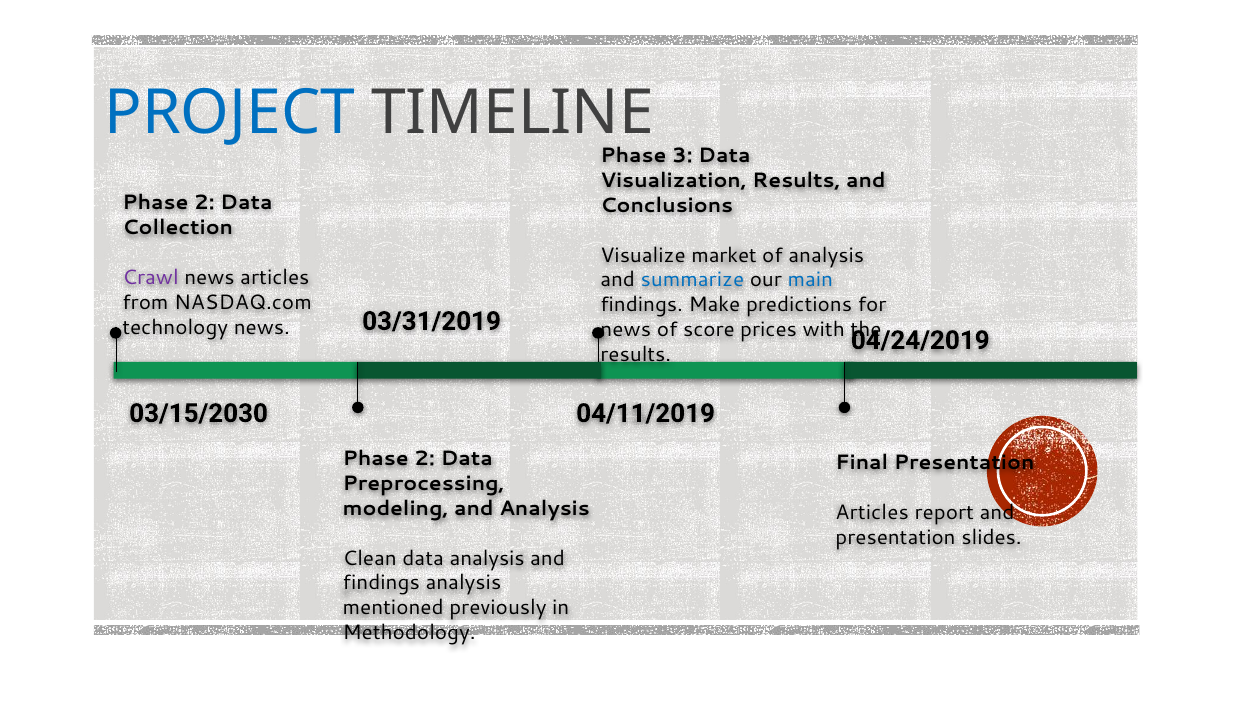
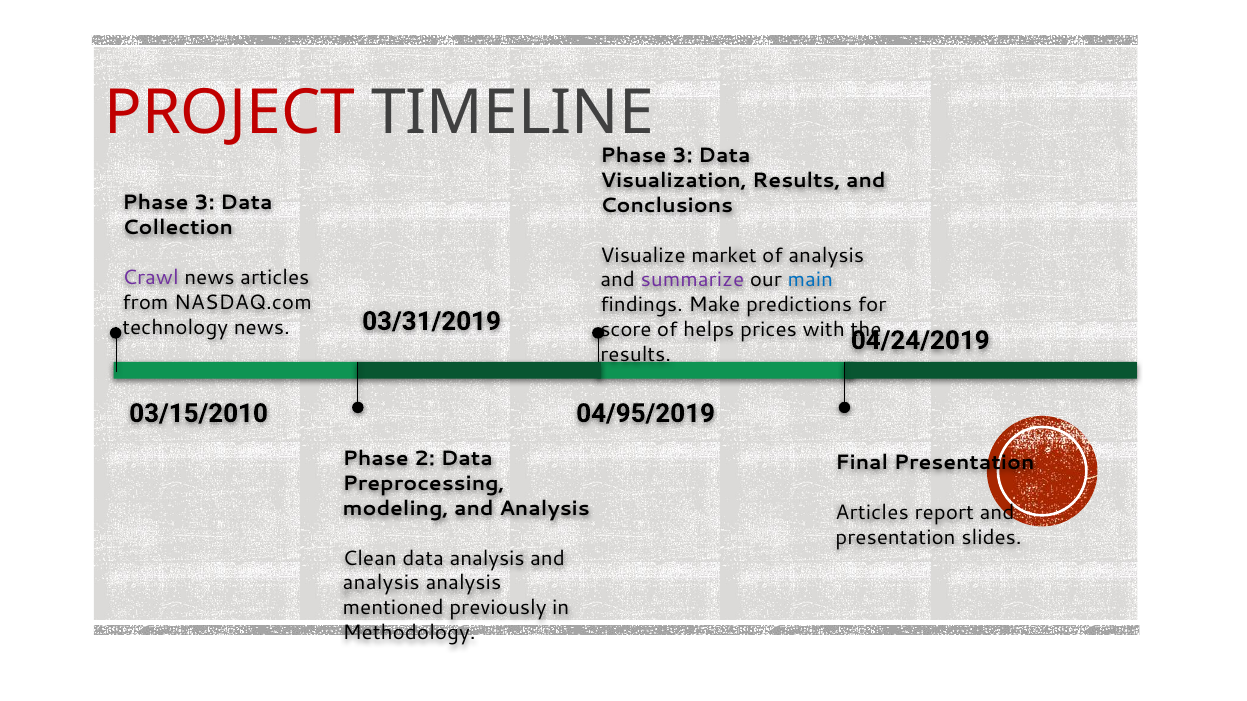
PROJECT colour: blue -> red
2 at (204, 203): 2 -> 3
summarize colour: blue -> purple
news at (626, 330): news -> score
score: score -> helps
03/15/2030: 03/15/2030 -> 03/15/2010
04/11/2019: 04/11/2019 -> 04/95/2019
findings at (381, 583): findings -> analysis
